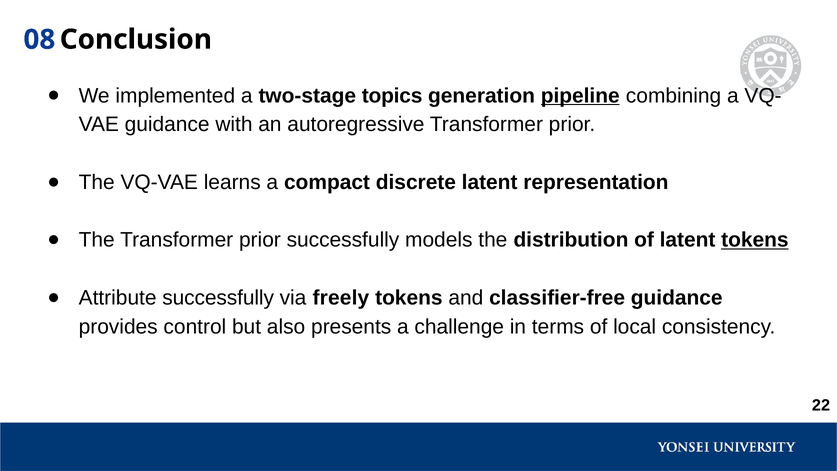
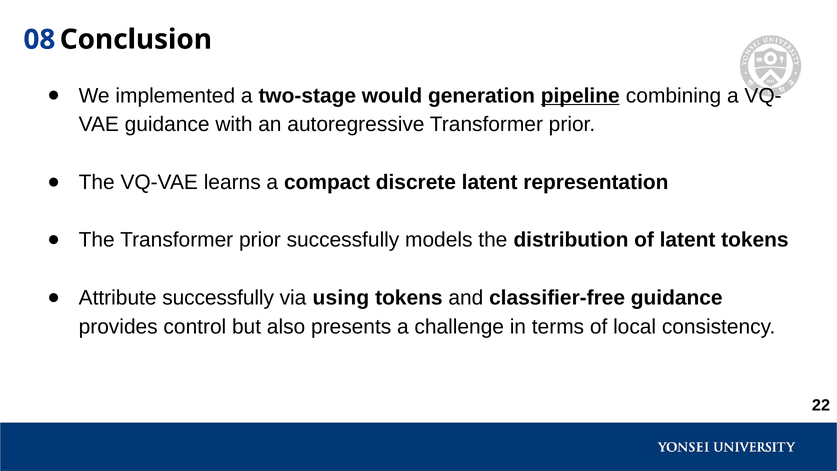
topics: topics -> would
tokens at (755, 240) underline: present -> none
freely: freely -> using
